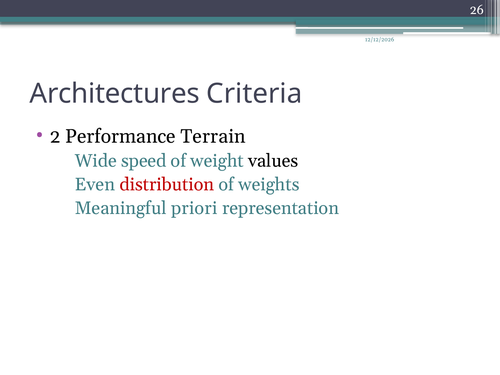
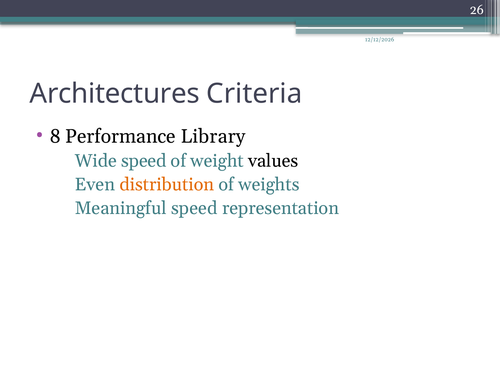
2: 2 -> 8
Terrain: Terrain -> Library
distribution colour: red -> orange
Meaningful priori: priori -> speed
